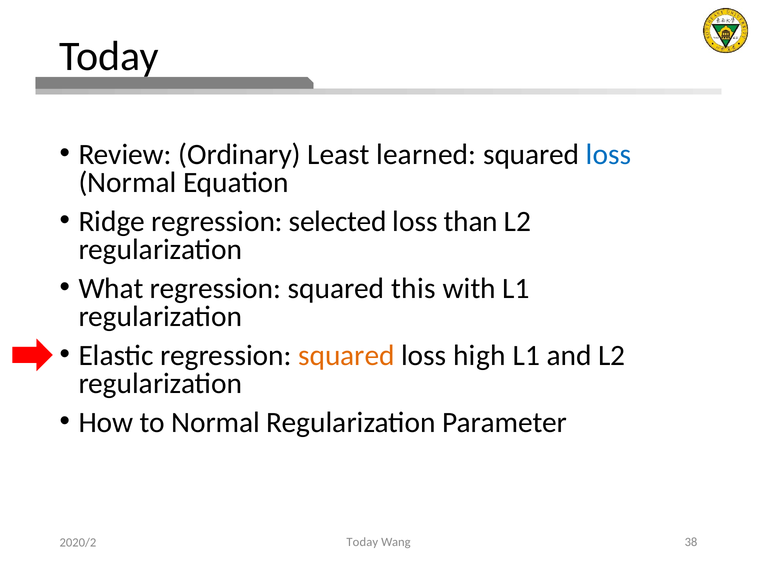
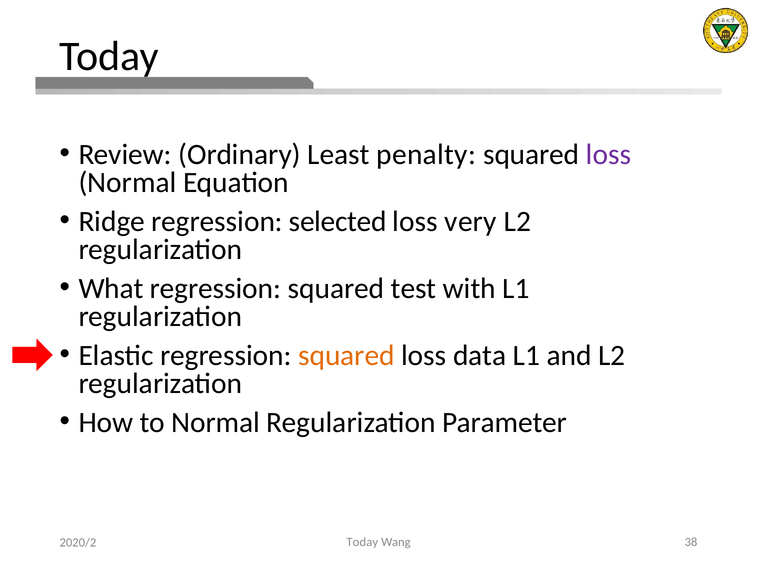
learned: learned -> penalty
loss at (609, 154) colour: blue -> purple
than: than -> very
this: this -> test
high: high -> data
